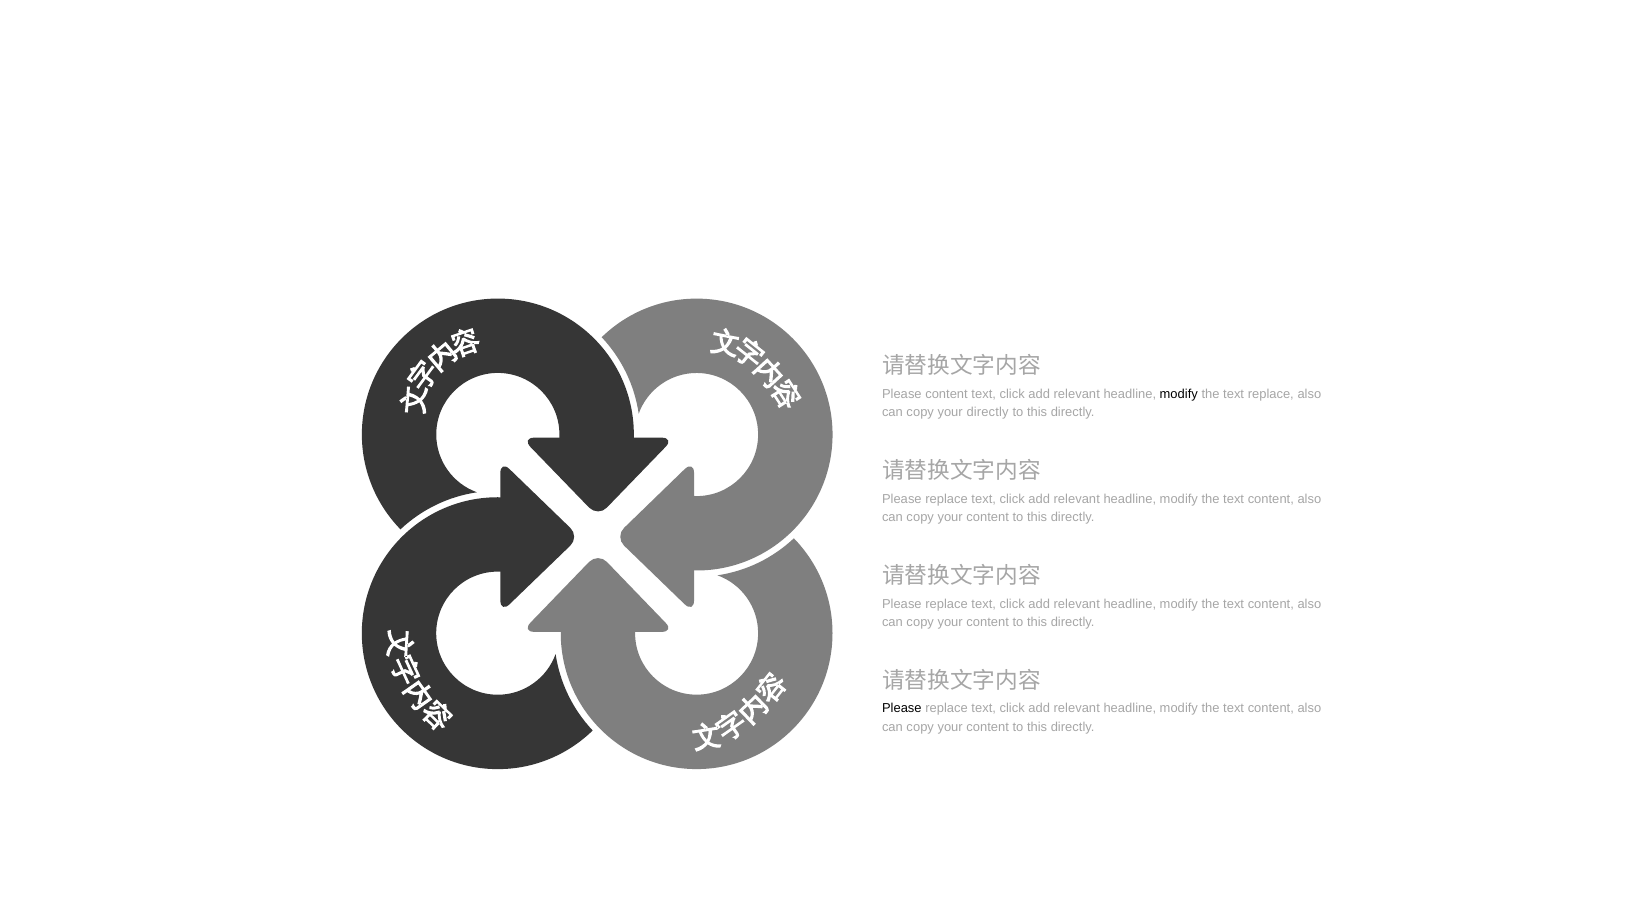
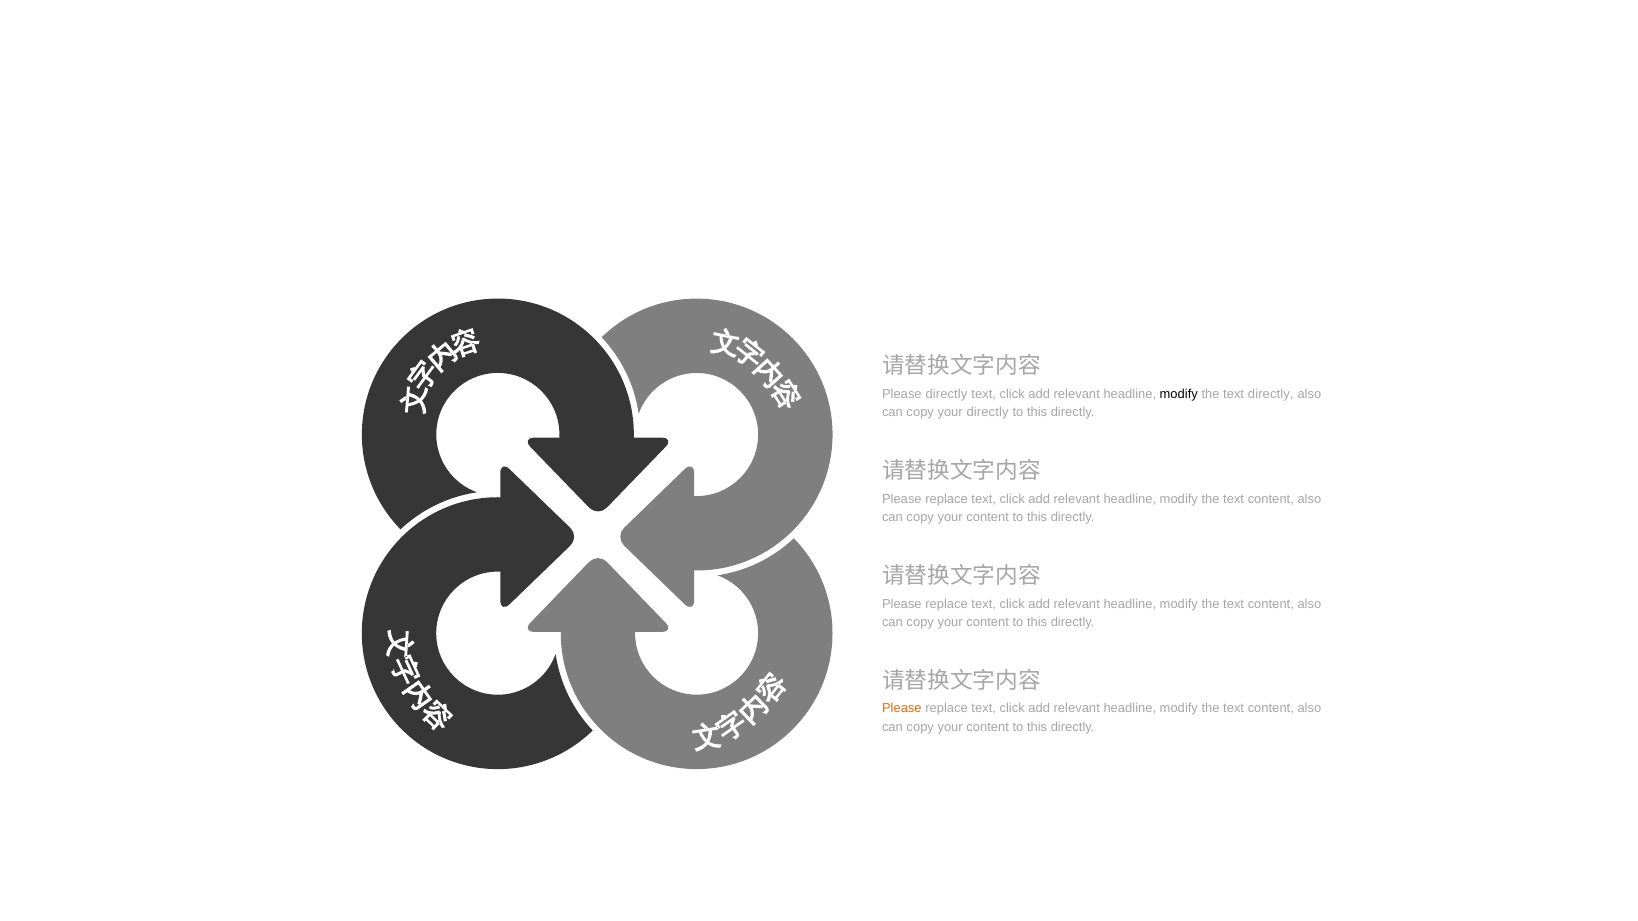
Please content: content -> directly
text replace: replace -> directly
Please at (902, 709) colour: black -> orange
